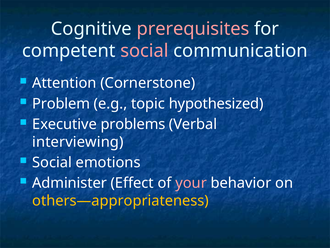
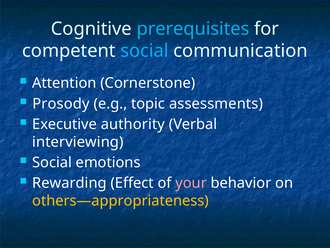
prerequisites colour: pink -> light blue
social at (145, 51) colour: pink -> light blue
Problem: Problem -> Prosody
hypothesized: hypothesized -> assessments
problems: problems -> authority
Administer: Administer -> Rewarding
